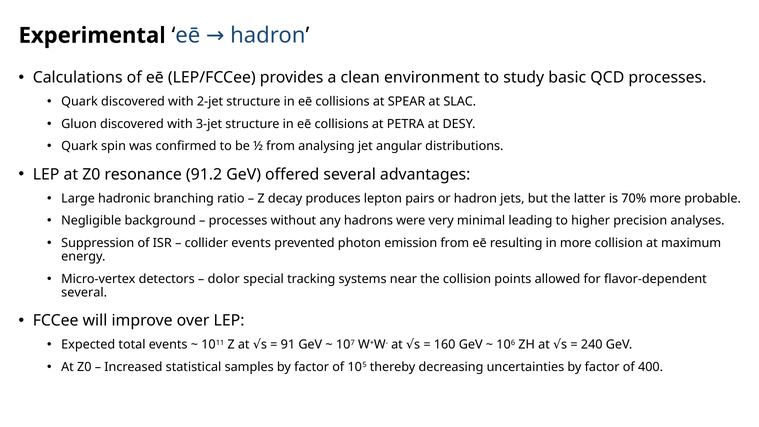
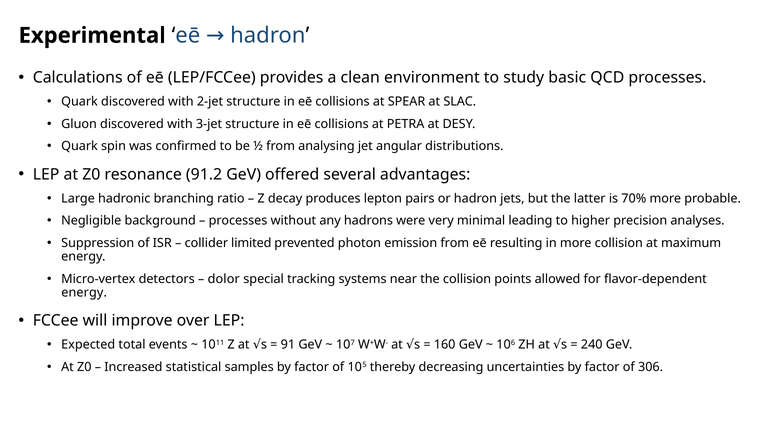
collider events: events -> limited
several at (84, 293): several -> energy
400: 400 -> 306
